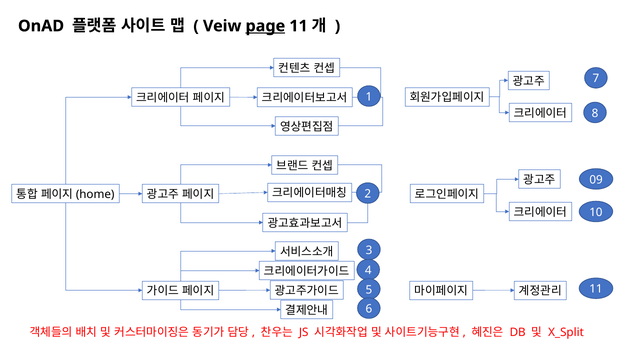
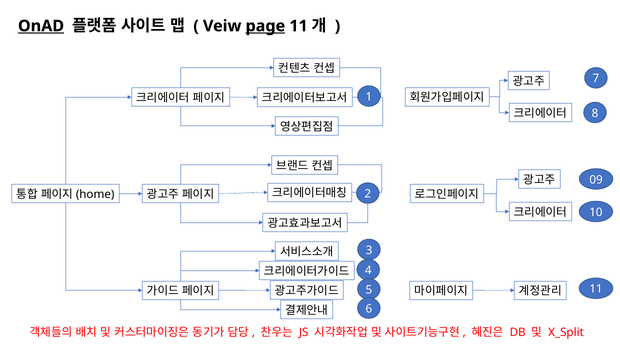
OnAD underline: none -> present
